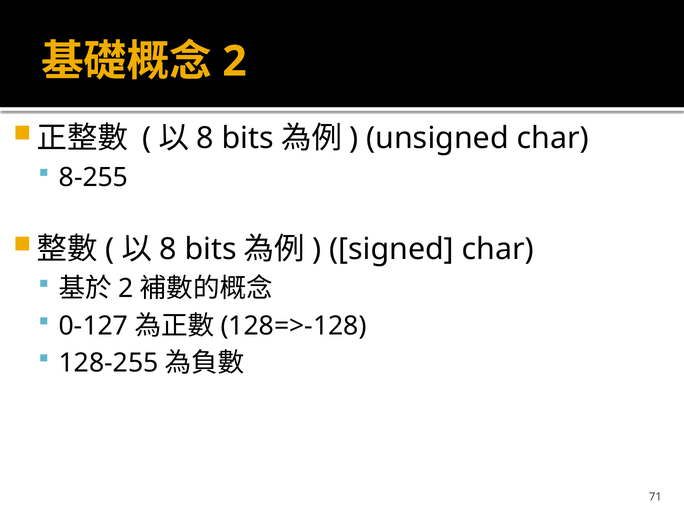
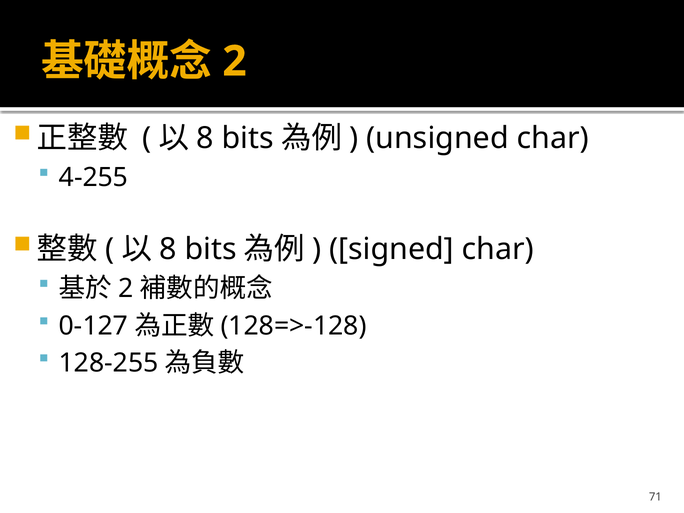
8-255: 8-255 -> 4-255
